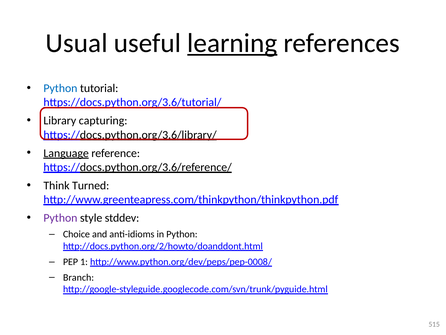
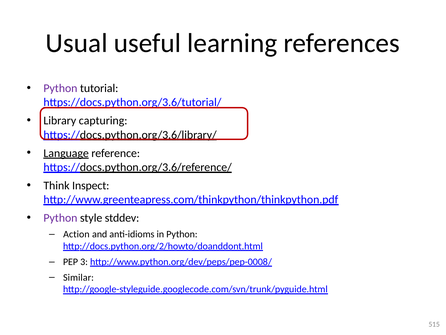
learning underline: present -> none
Python at (60, 88) colour: blue -> purple
Turned: Turned -> Inspect
Choice: Choice -> Action
1: 1 -> 3
Branch: Branch -> Similar
